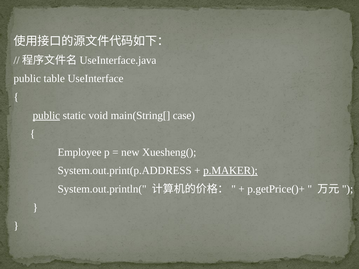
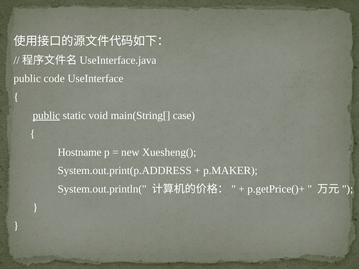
table: table -> code
Employee: Employee -> Hostname
p.MAKER underline: present -> none
